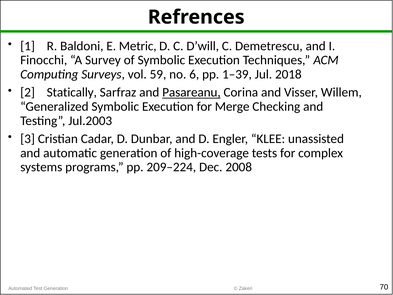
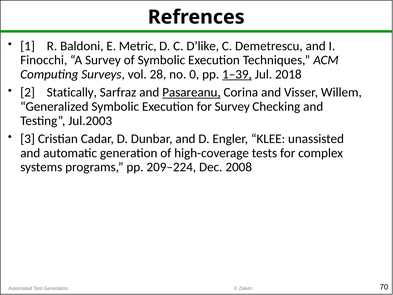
D’will: D’will -> D’like
59: 59 -> 28
6: 6 -> 0
1–39 underline: none -> present
for Merge: Merge -> Survey
